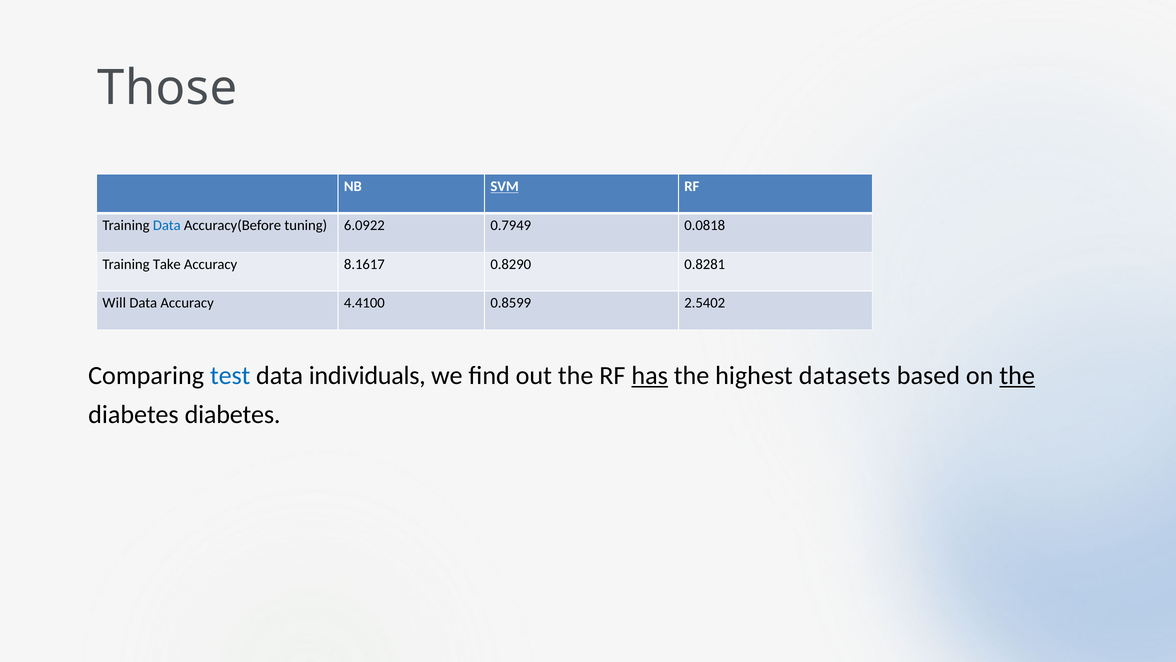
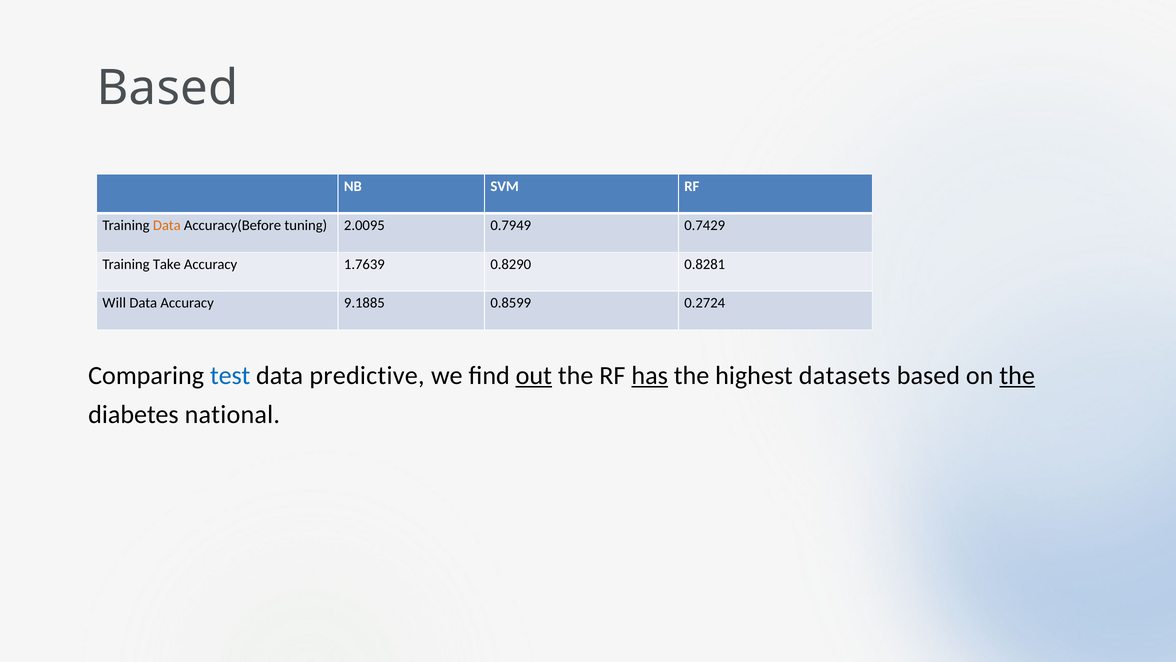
Those at (167, 88): Those -> Based
SVM underline: present -> none
Data at (167, 225) colour: blue -> orange
6.0922: 6.0922 -> 2.0095
0.0818: 0.0818 -> 0.7429
8.1617: 8.1617 -> 1.7639
4.4100: 4.4100 -> 9.1885
2.5402: 2.5402 -> 0.2724
individuals: individuals -> predictive
out underline: none -> present
diabetes diabetes: diabetes -> national
